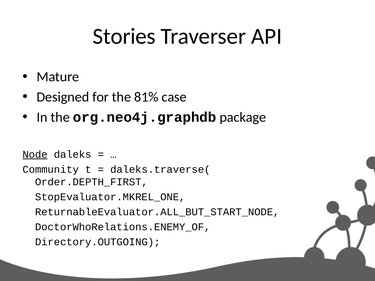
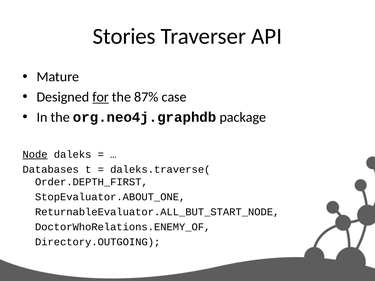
for underline: none -> present
81%: 81% -> 87%
Community: Community -> Databases
StopEvaluator.MKREL_ONE: StopEvaluator.MKREL_ONE -> StopEvaluator.ABOUT_ONE
